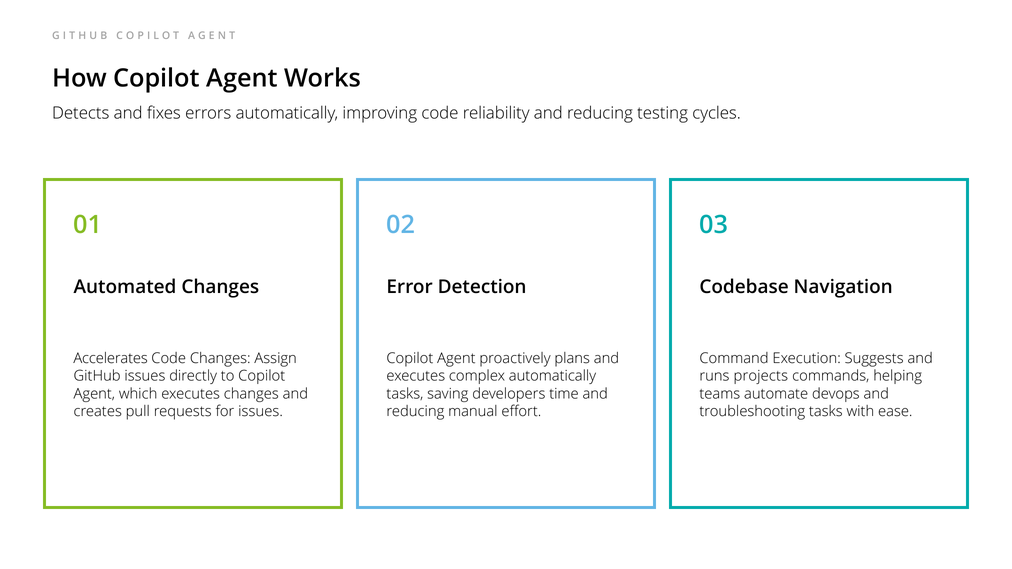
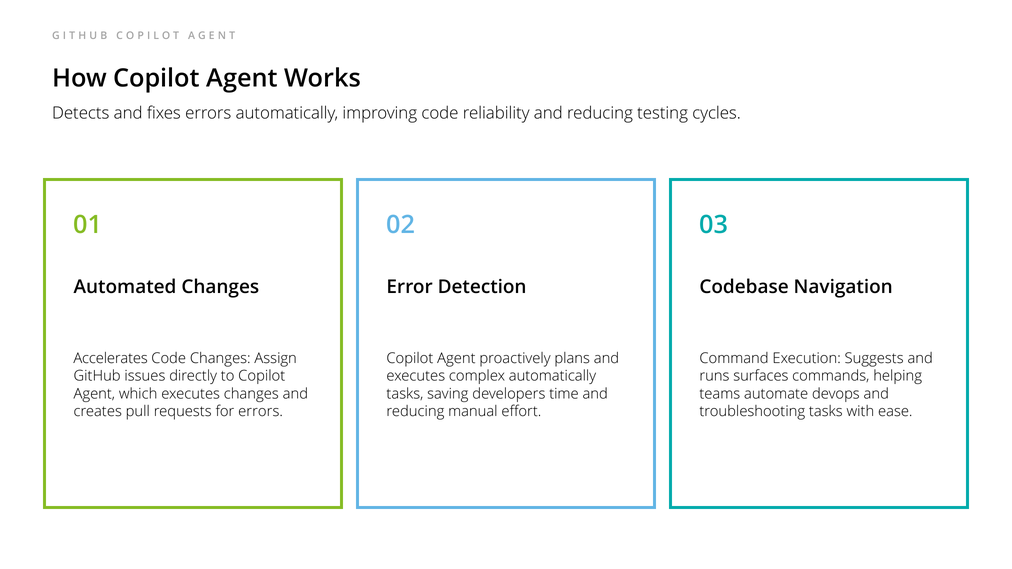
projects: projects -> surfaces
for issues: issues -> errors
